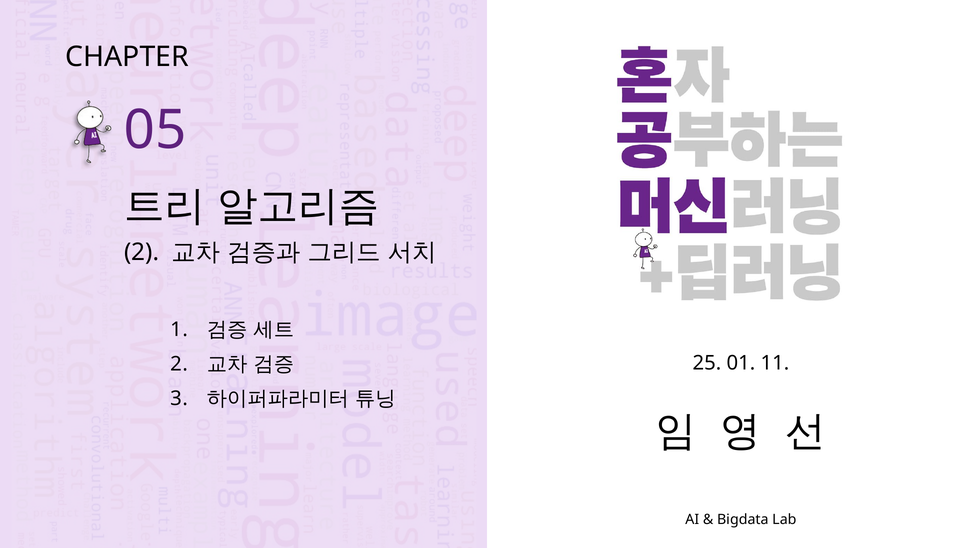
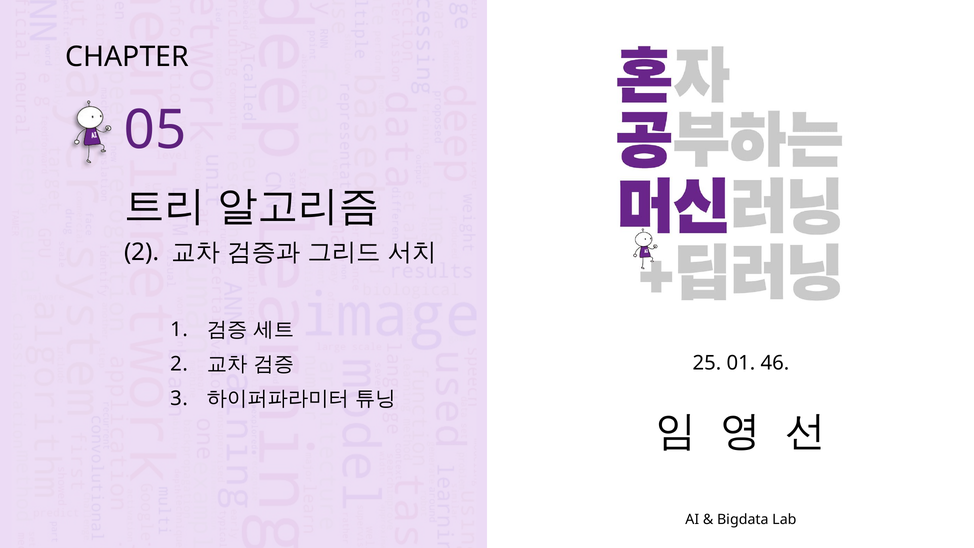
11: 11 -> 46
